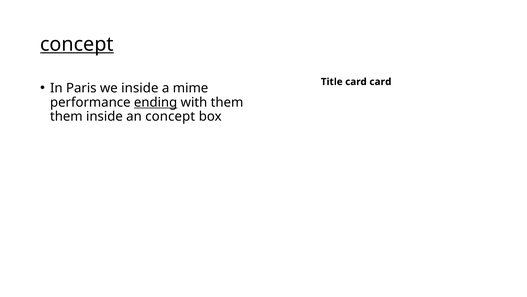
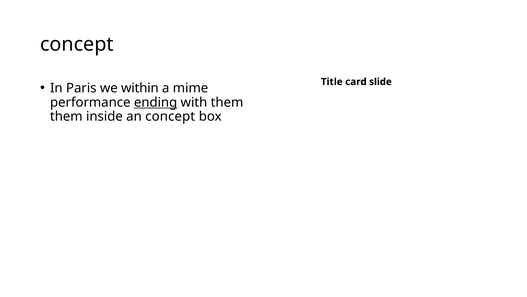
concept at (77, 44) underline: present -> none
card card: card -> slide
we inside: inside -> within
